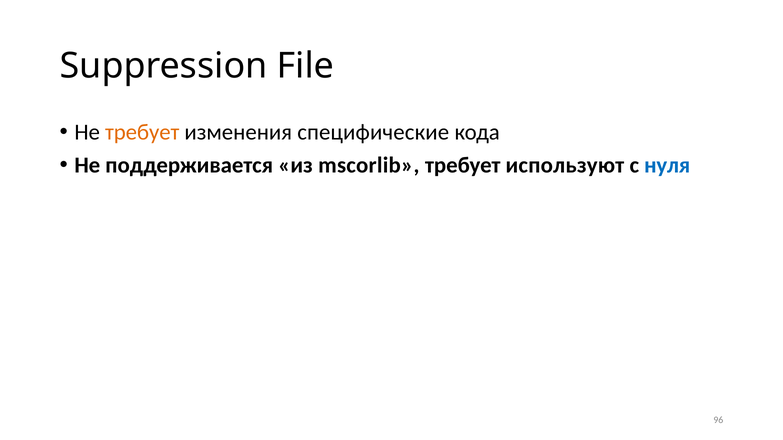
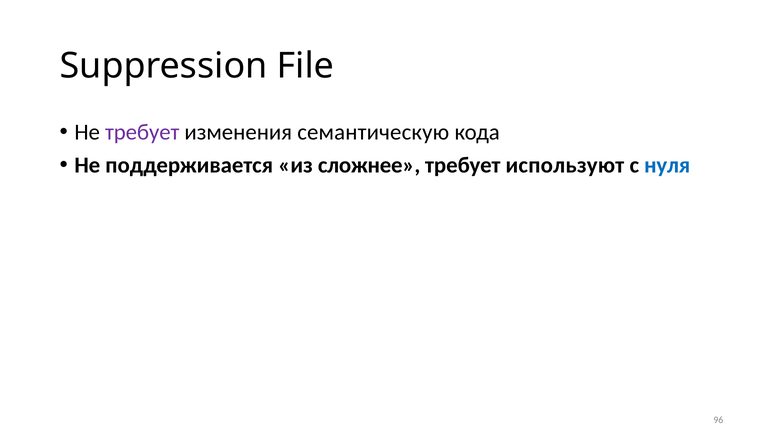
требует at (142, 132) colour: orange -> purple
специфические: специфические -> семантическую
mscorlib: mscorlib -> сложнее
